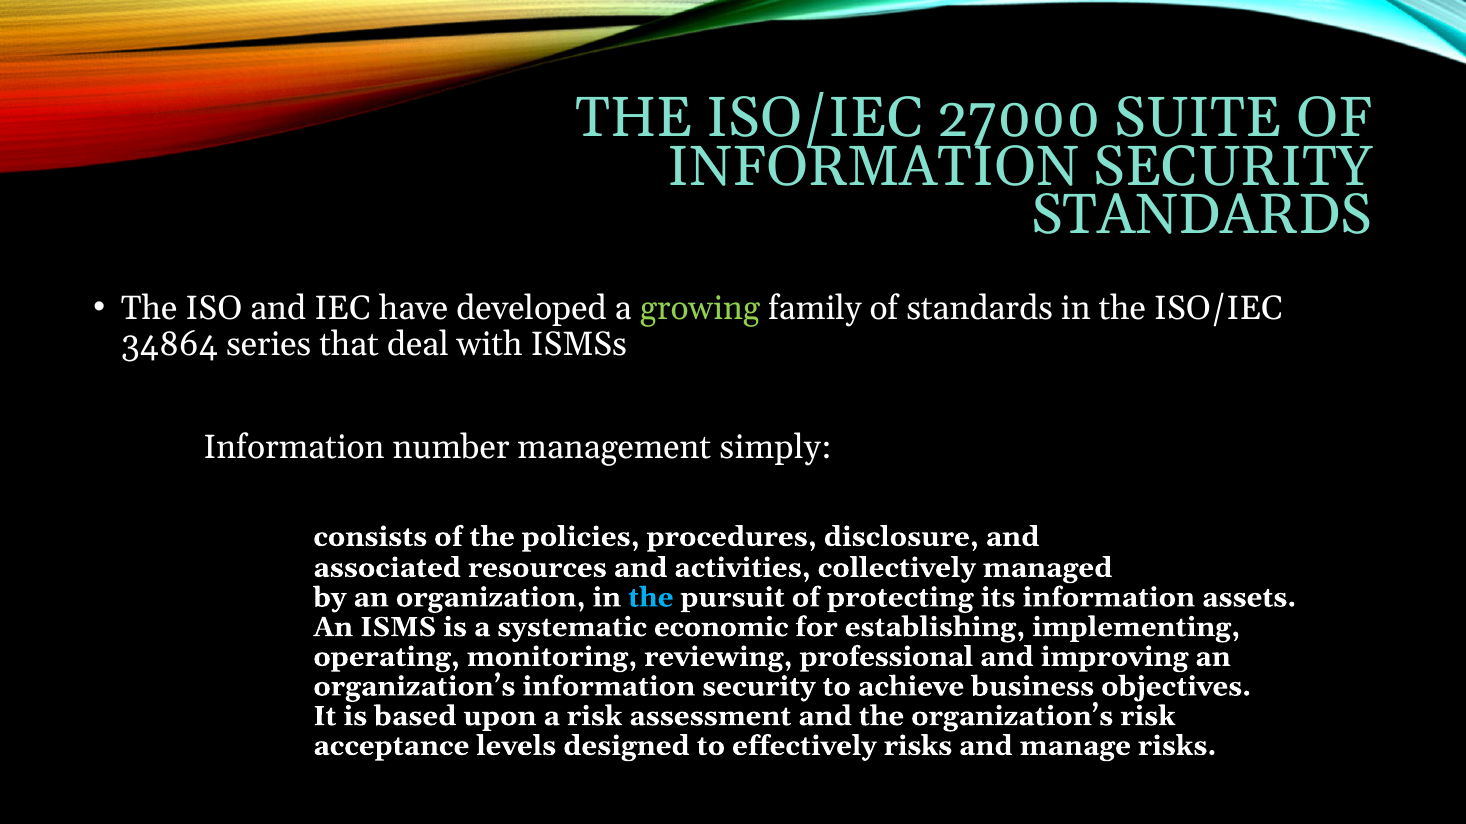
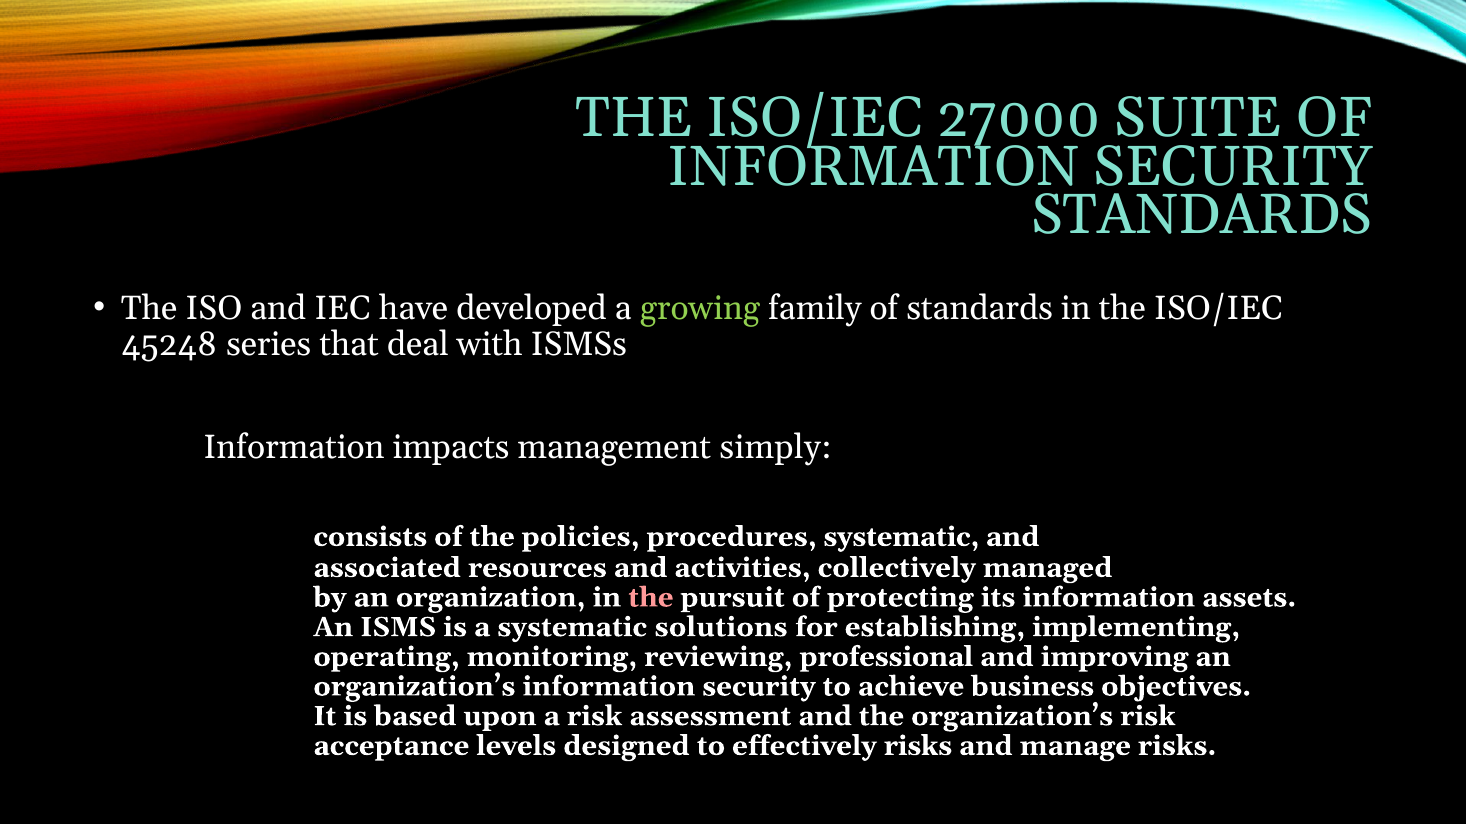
34864: 34864 -> 45248
number: number -> impacts
procedures disclosure: disclosure -> systematic
the at (651, 598) colour: light blue -> pink
economic: economic -> solutions
